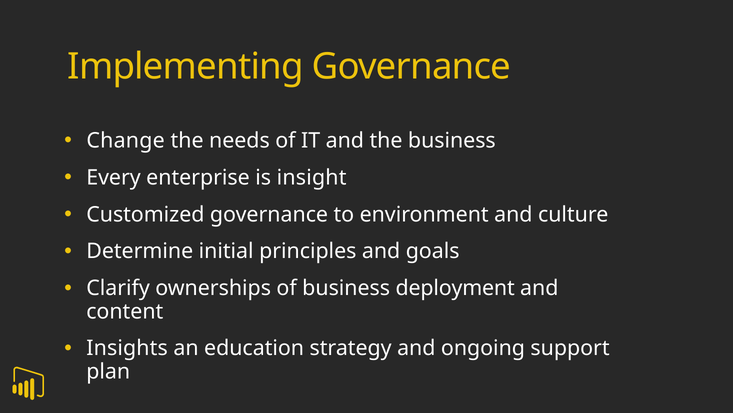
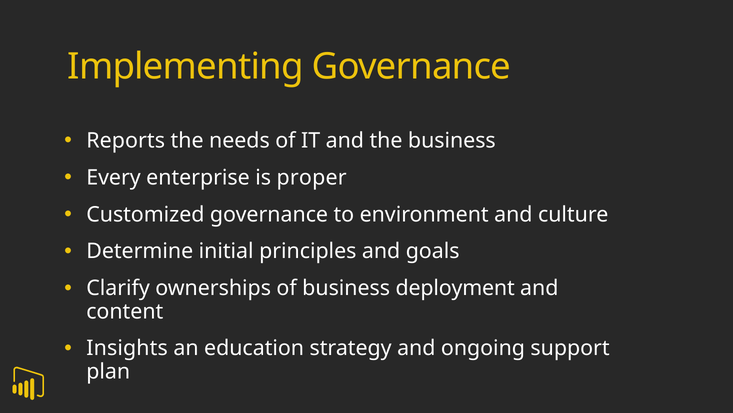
Change: Change -> Reports
insight: insight -> proper
